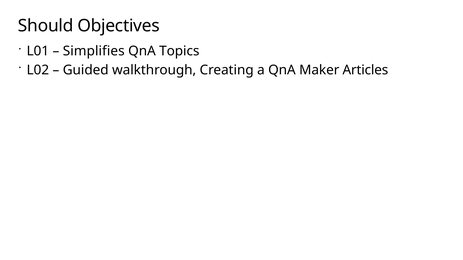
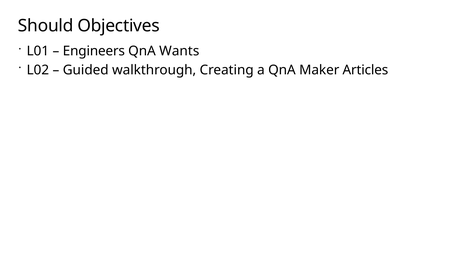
Simplifies: Simplifies -> Engineers
Topics: Topics -> Wants
